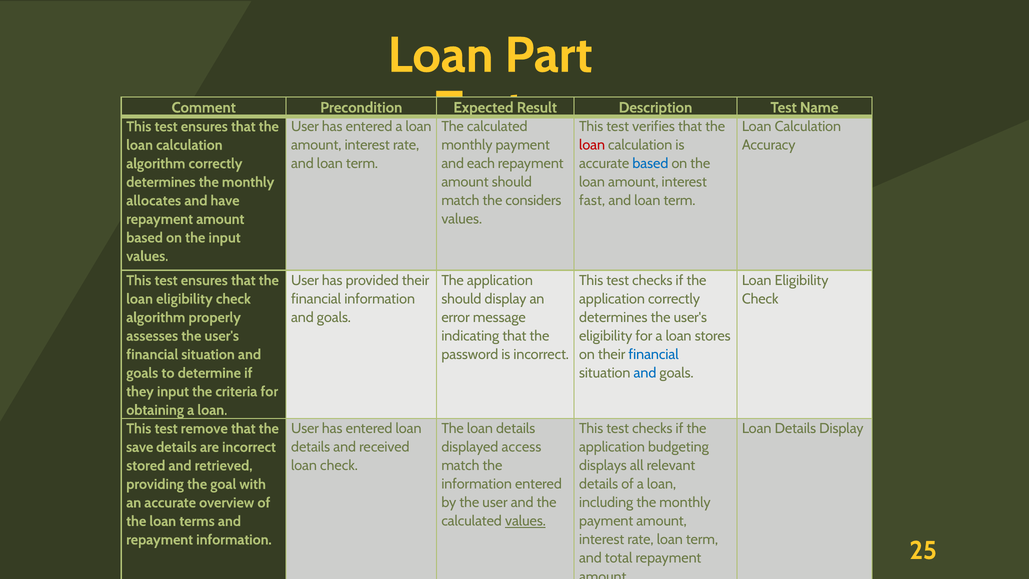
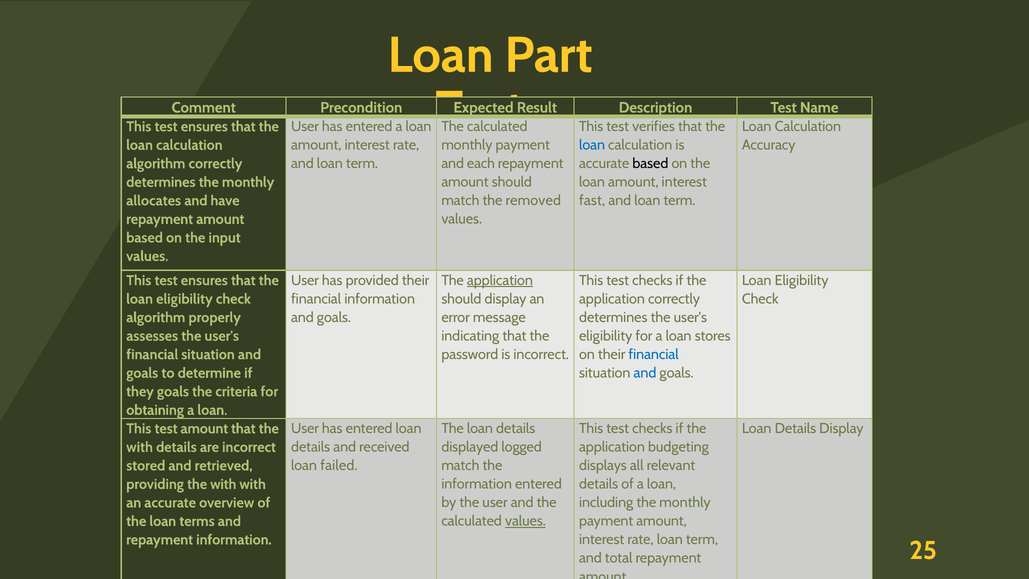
loan at (592, 145) colour: red -> blue
based at (650, 164) colour: blue -> black
considers: considers -> removed
application at (500, 280) underline: none -> present
they input: input -> goals
test remove: remove -> amount
save at (140, 447): save -> with
access: access -> logged
loan check: check -> failed
providing the goal: goal -> with
